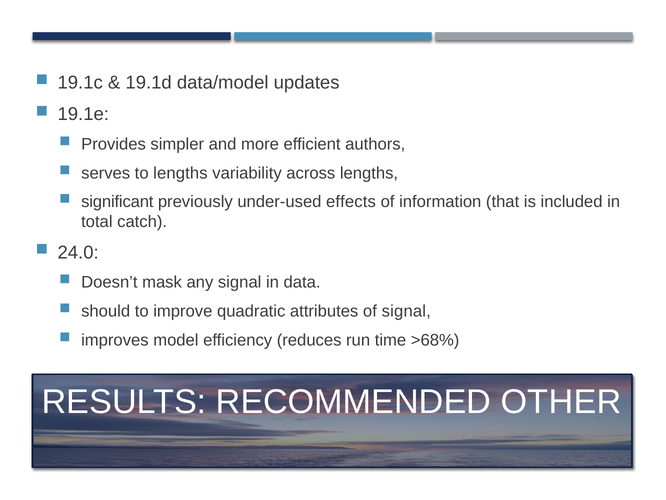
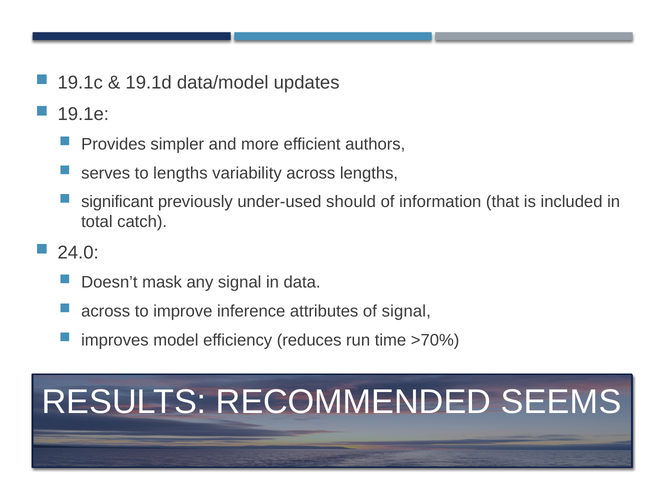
effects: effects -> should
should at (106, 311): should -> across
quadratic: quadratic -> inference
>68%: >68% -> >70%
OTHER: OTHER -> SEEMS
